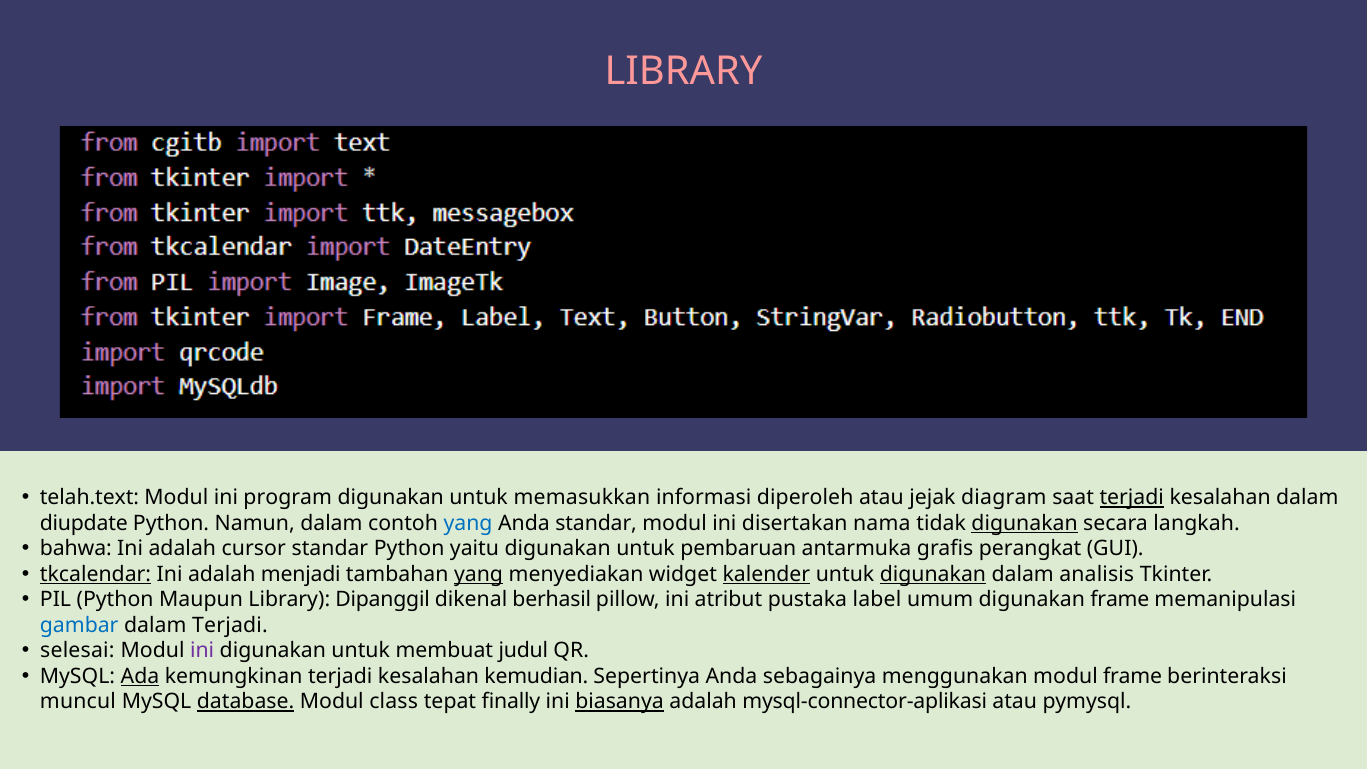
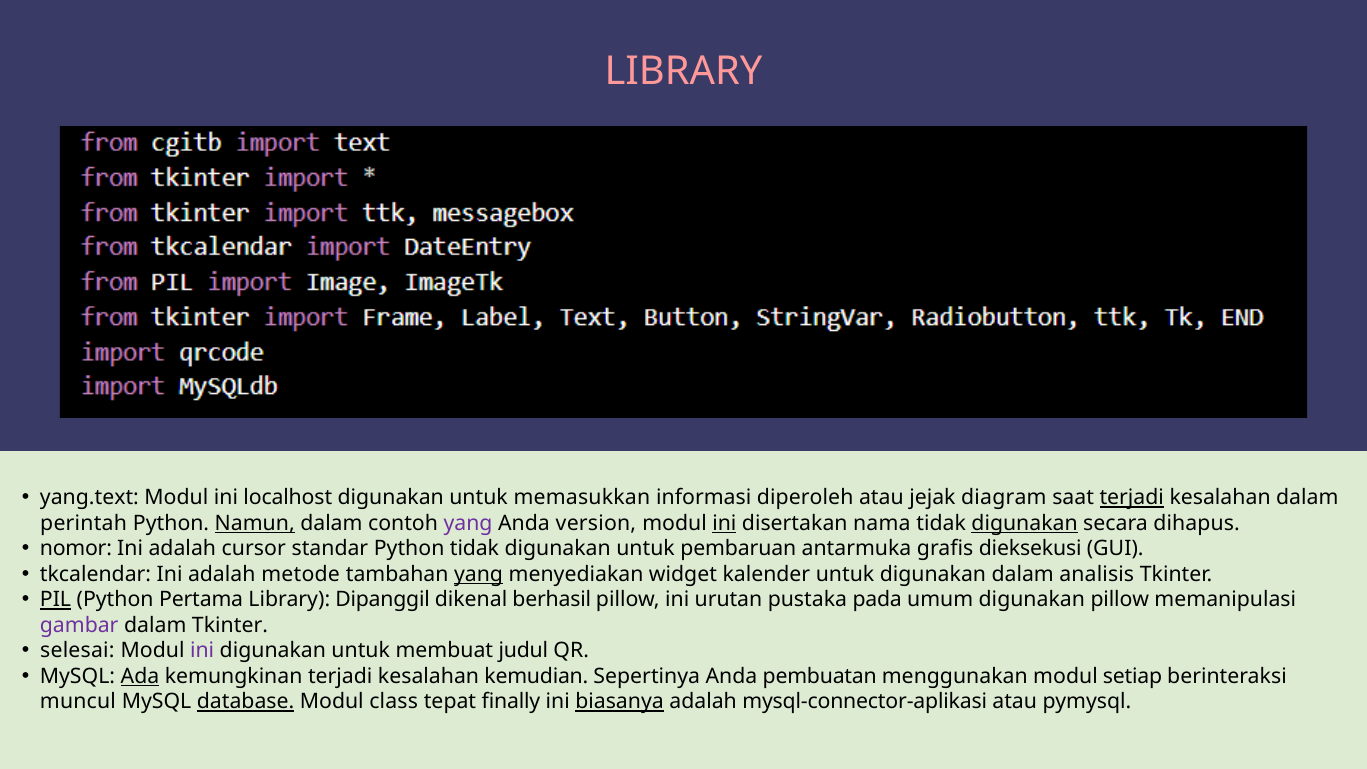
telah.text: telah.text -> yang.text
program: program -> localhost
diupdate: diupdate -> perintah
Namun underline: none -> present
yang at (468, 523) colour: blue -> purple
Anda standar: standar -> version
ini at (724, 523) underline: none -> present
langkah: langkah -> dihapus
bahwa: bahwa -> nomor
Python yaitu: yaitu -> tidak
perangkat: perangkat -> dieksekusi
tkcalendar underline: present -> none
menjadi: menjadi -> metode
kalender underline: present -> none
digunakan at (933, 574) underline: present -> none
PIL underline: none -> present
Maupun: Maupun -> Pertama
atribut: atribut -> urutan
label: label -> pada
digunakan frame: frame -> pillow
gambar colour: blue -> purple
dalam Terjadi: Terjadi -> Tkinter
sebagainya: sebagainya -> pembuatan
modul frame: frame -> setiap
